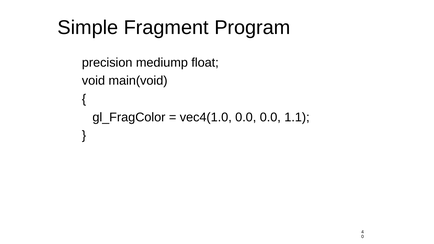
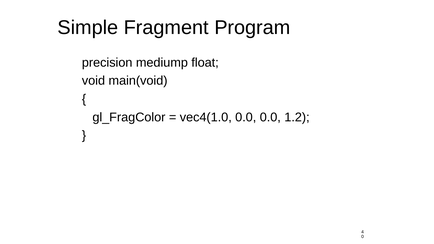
1.1: 1.1 -> 1.2
